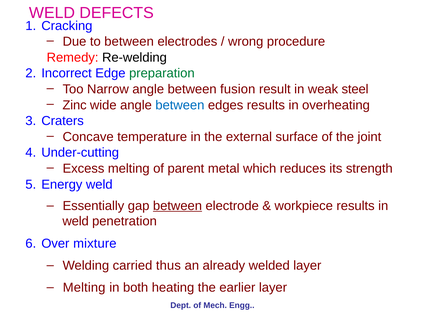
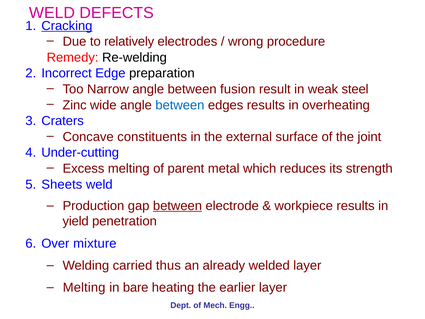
Cracking underline: none -> present
to between: between -> relatively
preparation colour: green -> black
temperature: temperature -> constituents
Energy: Energy -> Sheets
Essentially: Essentially -> Production
weld at (76, 221): weld -> yield
both: both -> bare
